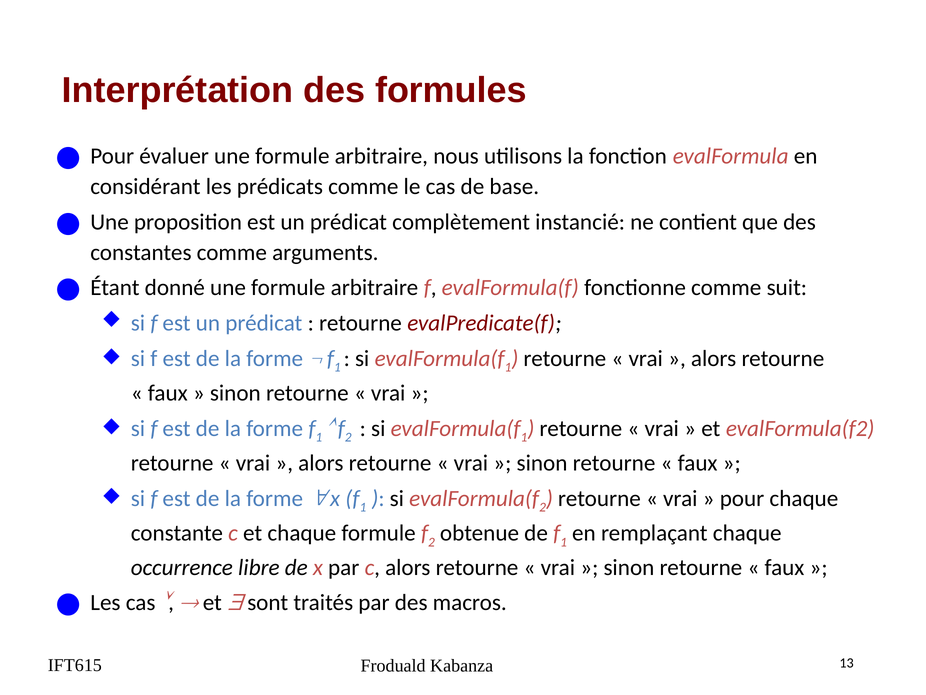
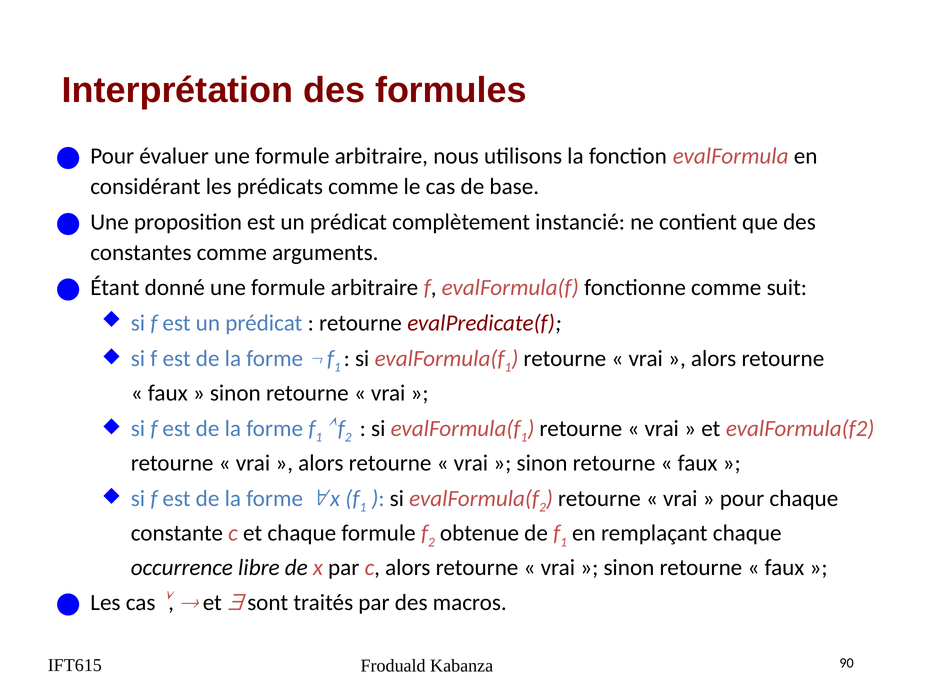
13: 13 -> 90
